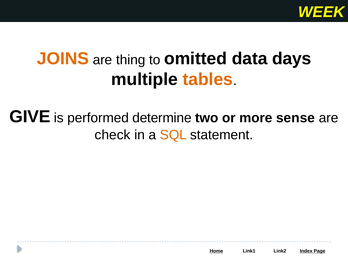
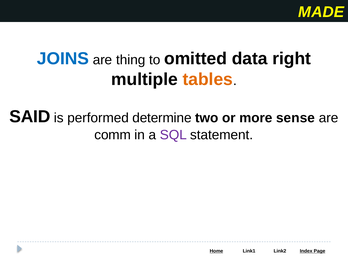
WEEK: WEEK -> MADE
JOINS colour: orange -> blue
days: days -> right
GIVE: GIVE -> SAID
check: check -> comm
SQL colour: orange -> purple
